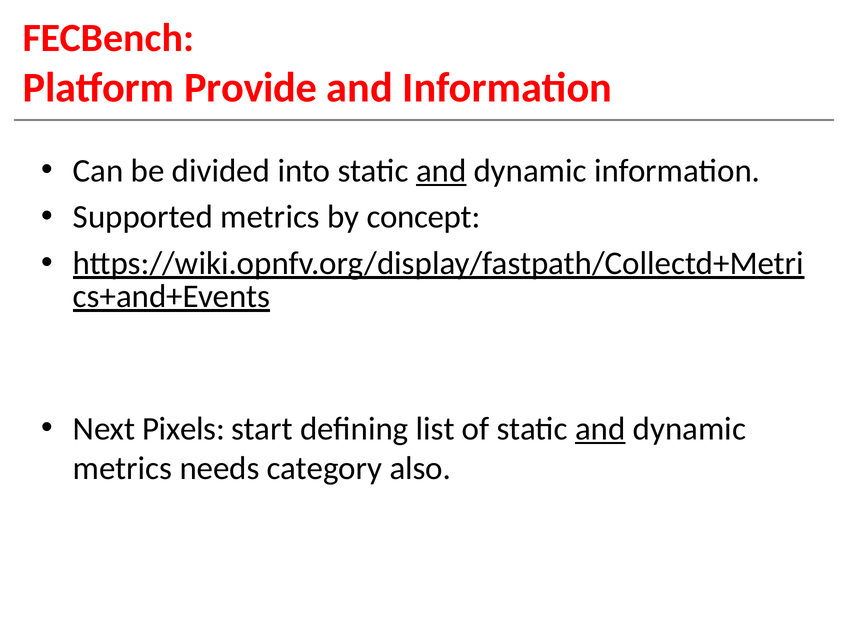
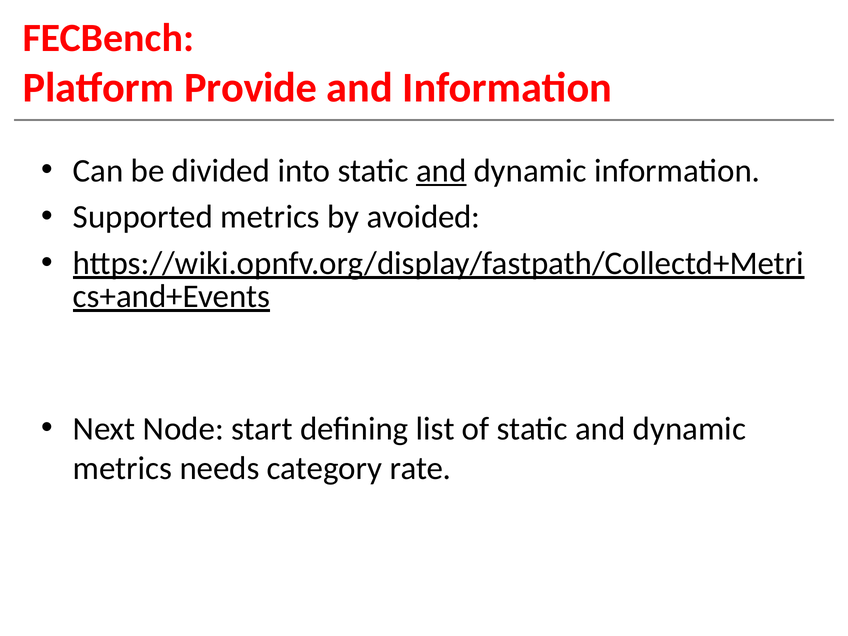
concept: concept -> avoided
Pixels: Pixels -> Node
and at (600, 429) underline: present -> none
also: also -> rate
